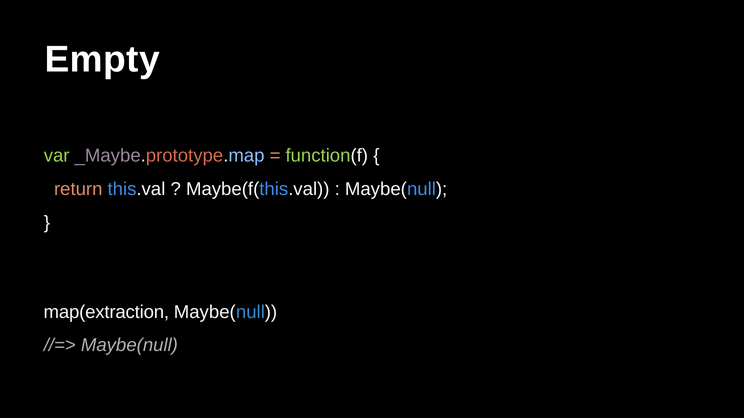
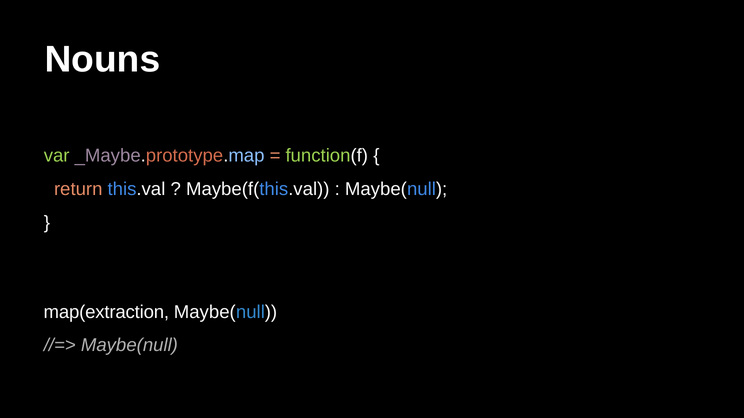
Empty: Empty -> Nouns
